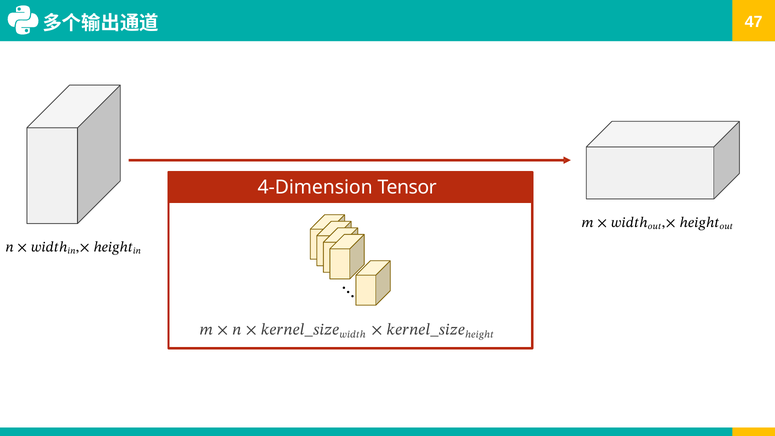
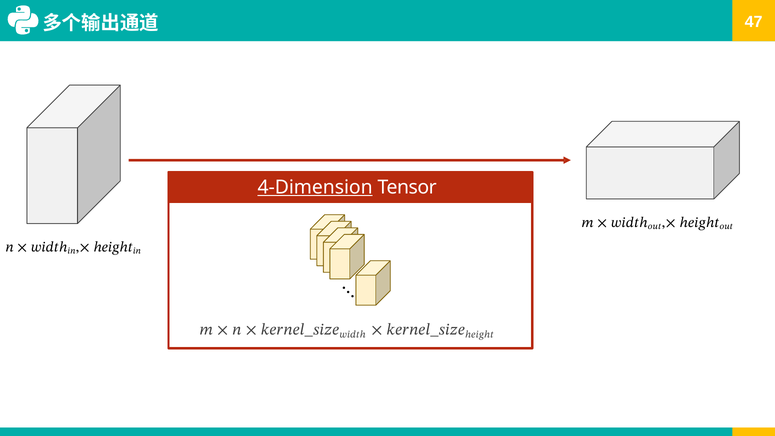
4-Dimension underline: none -> present
